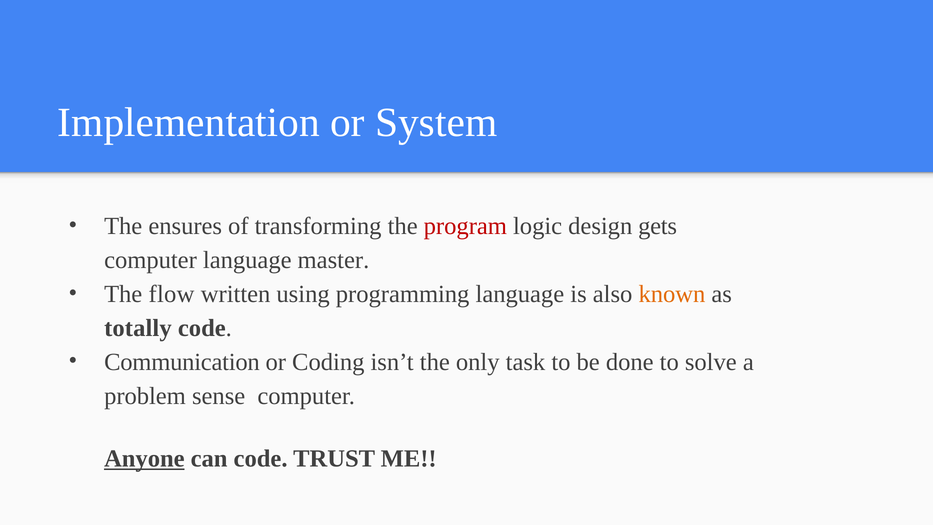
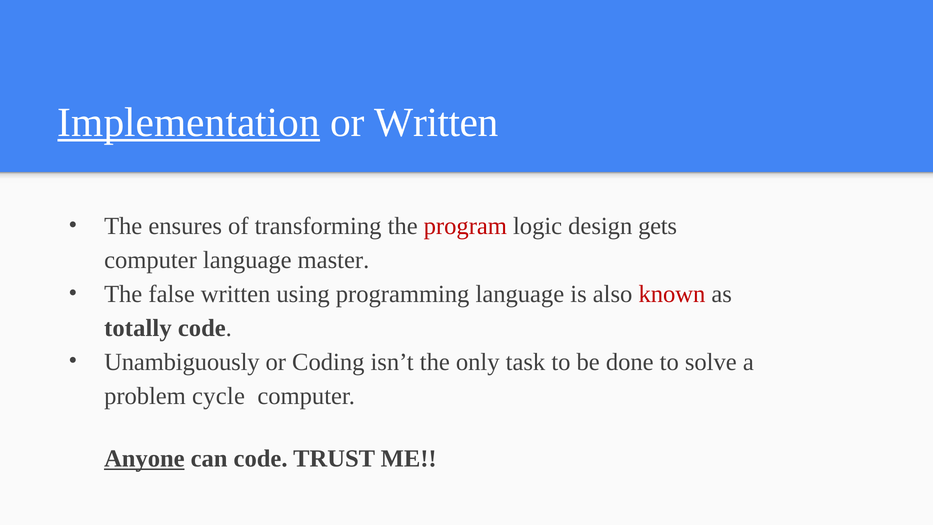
Implementation underline: none -> present
or System: System -> Written
flow: flow -> false
known colour: orange -> red
Communication: Communication -> Unambiguously
sense: sense -> cycle
